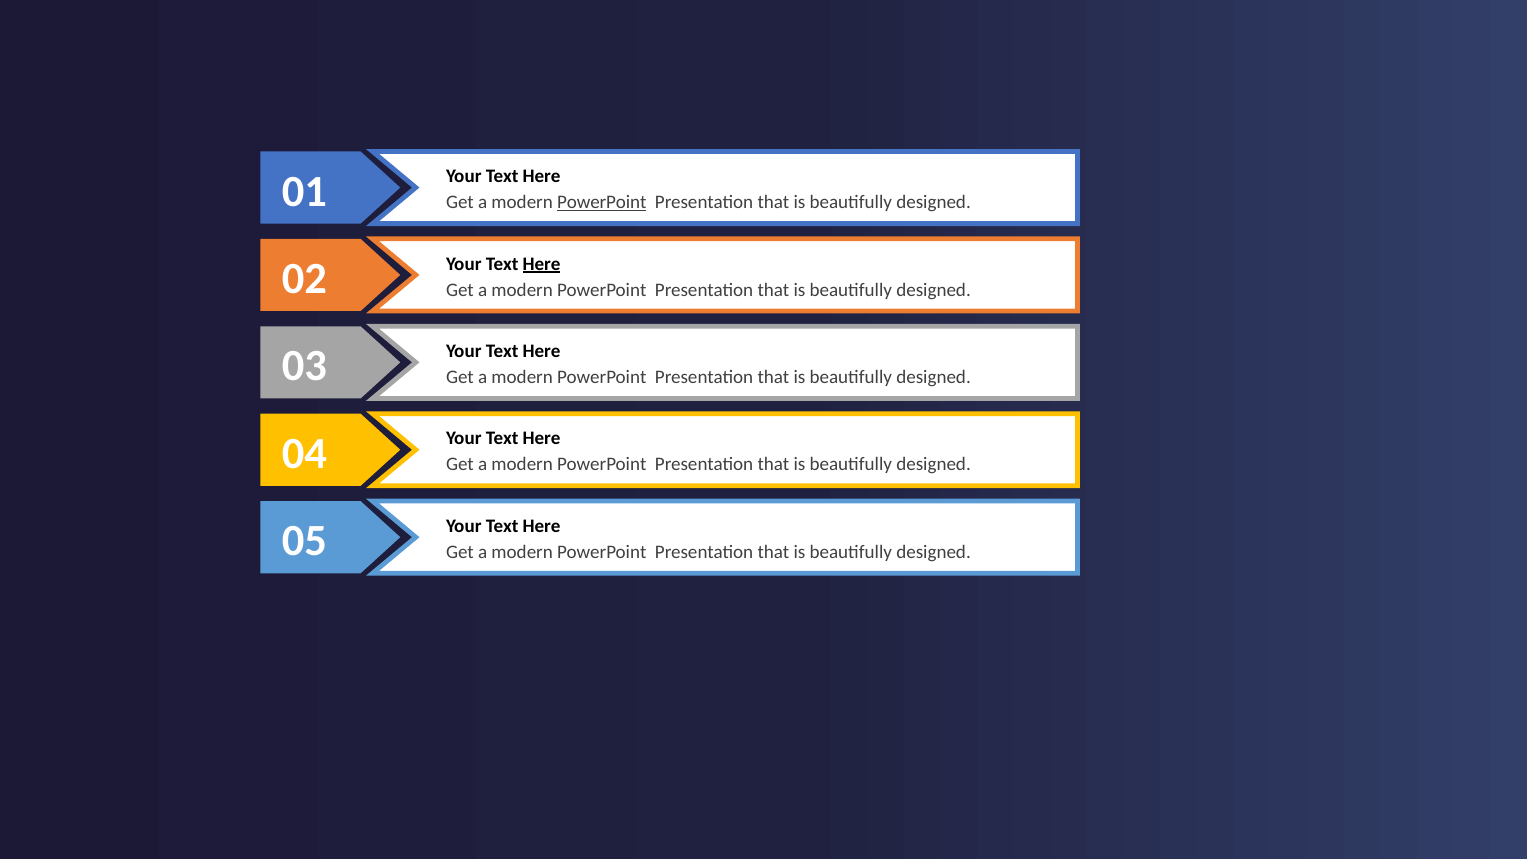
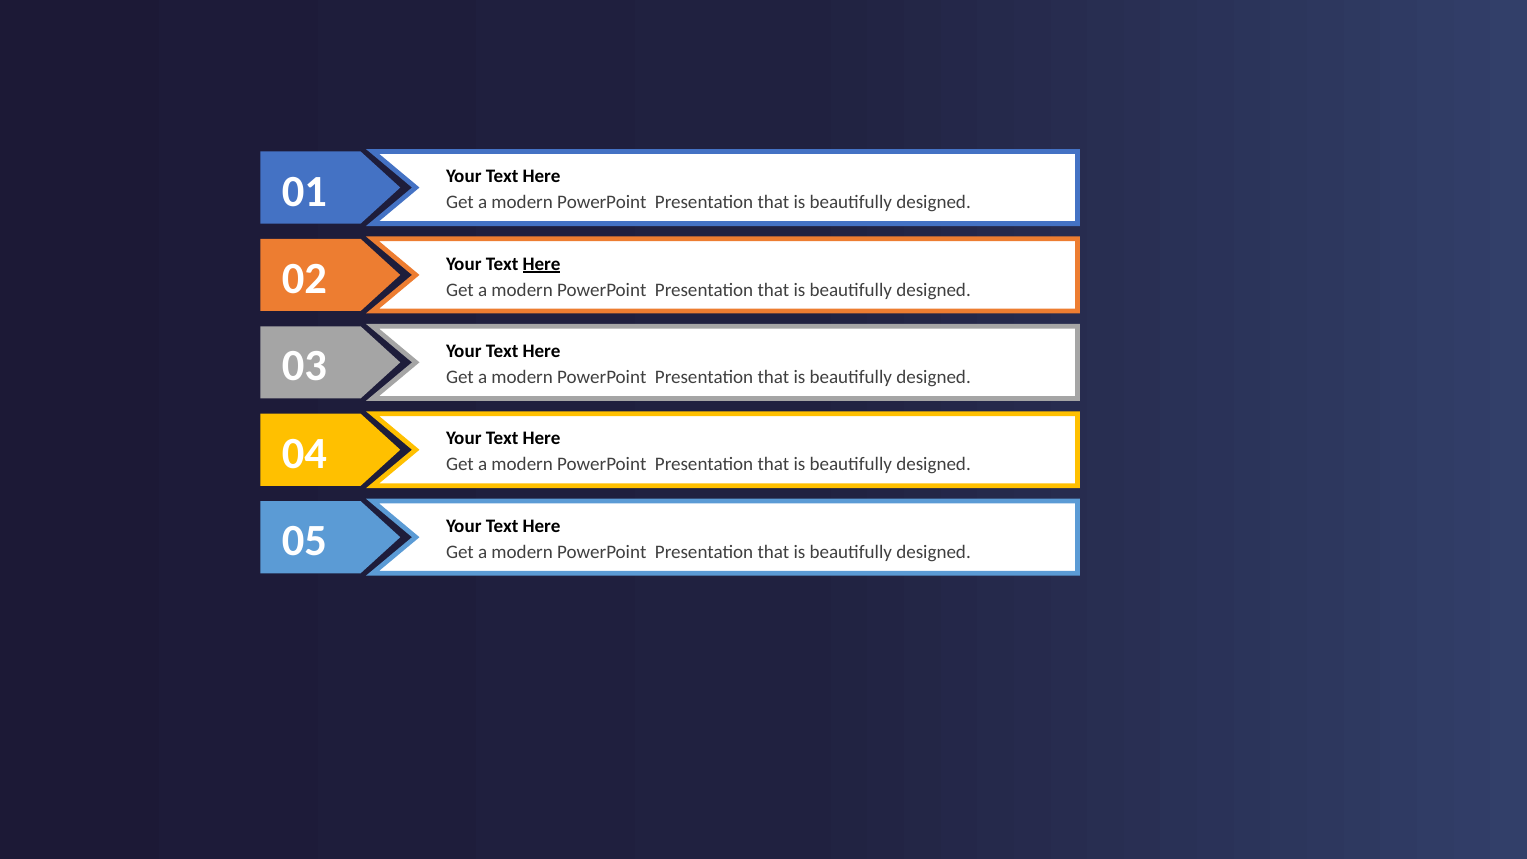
PowerPoint at (602, 202) underline: present -> none
